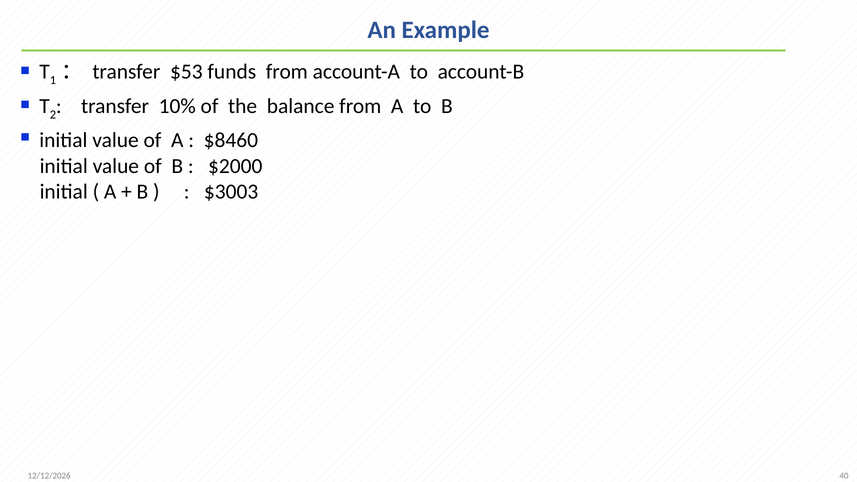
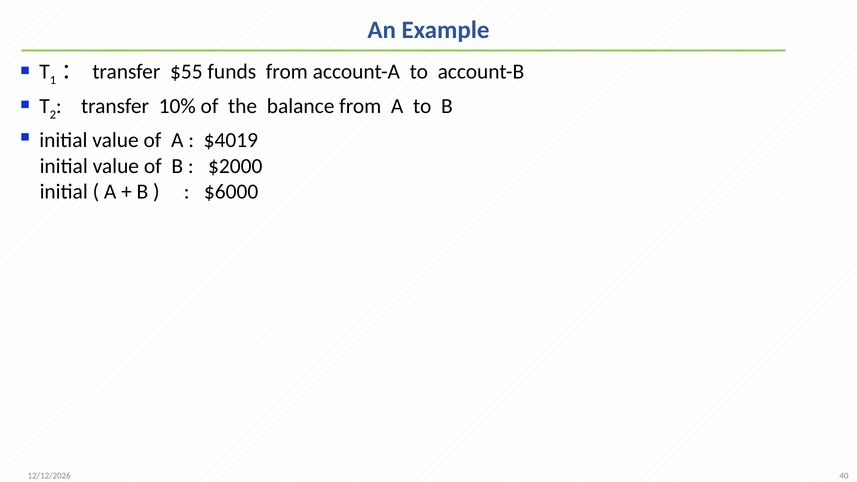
$53: $53 -> $55
$8460: $8460 -> $4019
$3003: $3003 -> $6000
